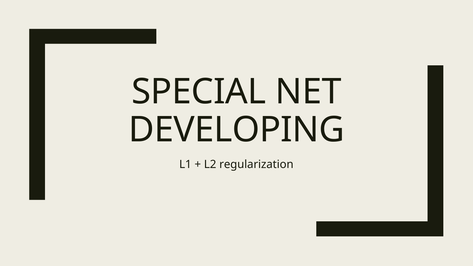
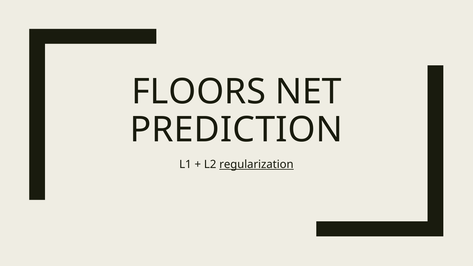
SPECIAL: SPECIAL -> FLOORS
DEVELOPING: DEVELOPING -> PREDICTION
regularization underline: none -> present
